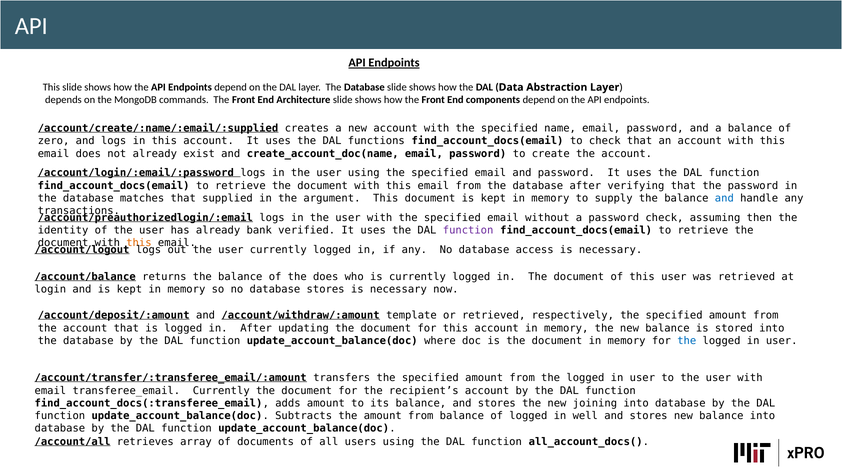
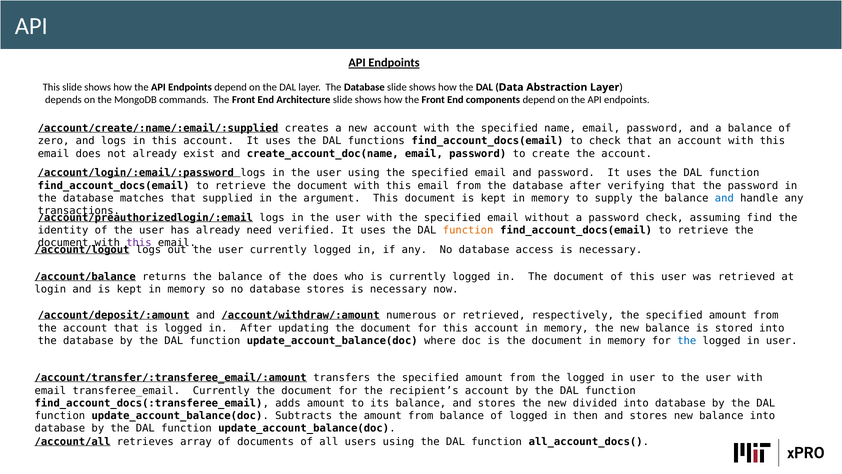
then: then -> find
bank: bank -> need
function at (468, 230) colour: purple -> orange
this at (139, 243) colour: orange -> purple
template: template -> numerous
joining: joining -> divided
well: well -> then
